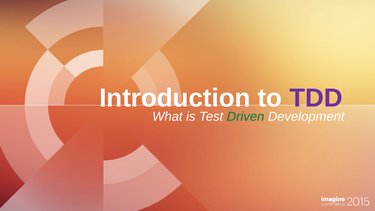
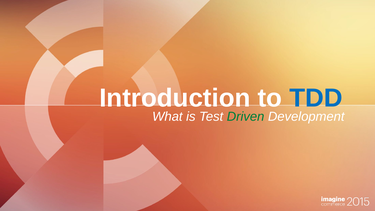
TDD colour: purple -> blue
